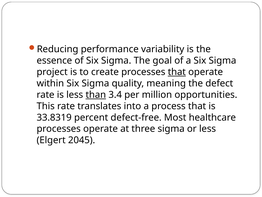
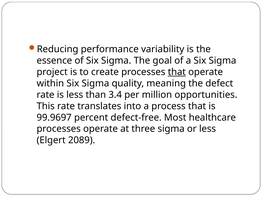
than underline: present -> none
33.8319: 33.8319 -> 99.9697
2045: 2045 -> 2089
